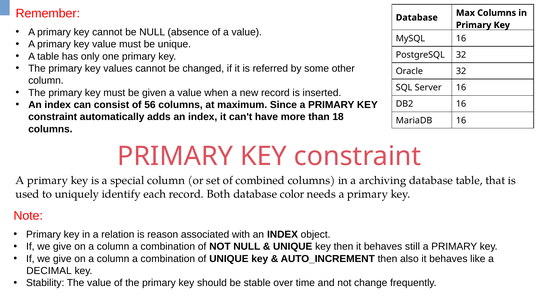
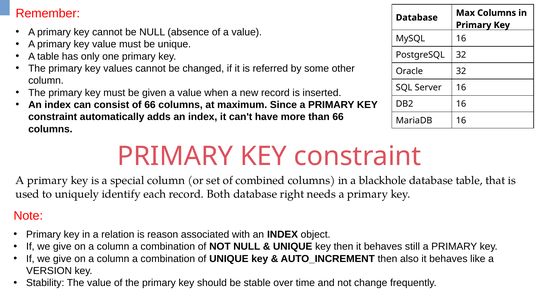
of 56: 56 -> 66
than 18: 18 -> 66
archiving: archiving -> blackhole
color: color -> right
DECIMAL: DECIMAL -> VERSION
